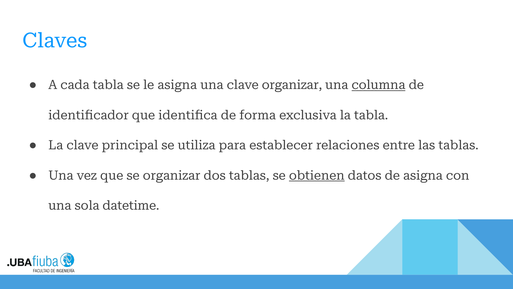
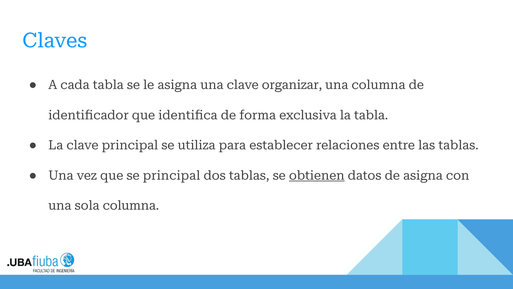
columna at (379, 85) underline: present -> none
se organizar: organizar -> principal
sola datetime: datetime -> columna
